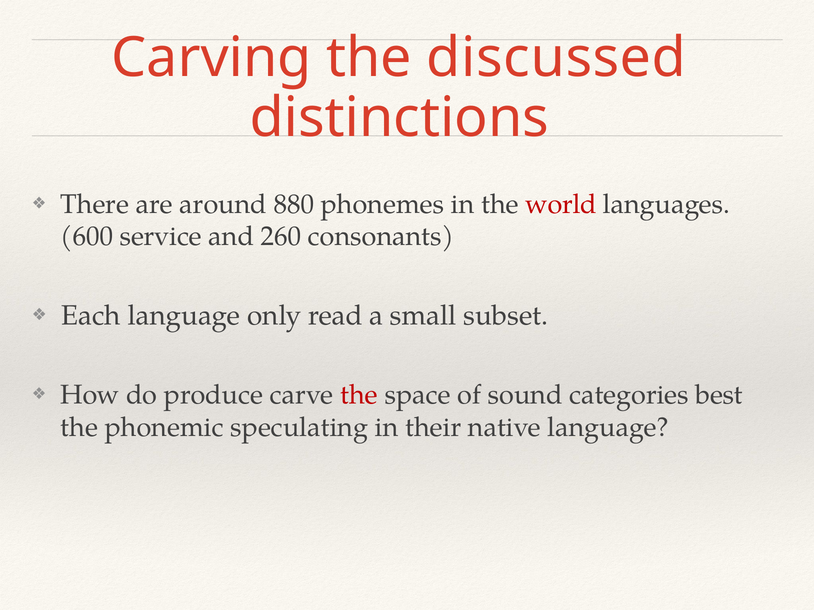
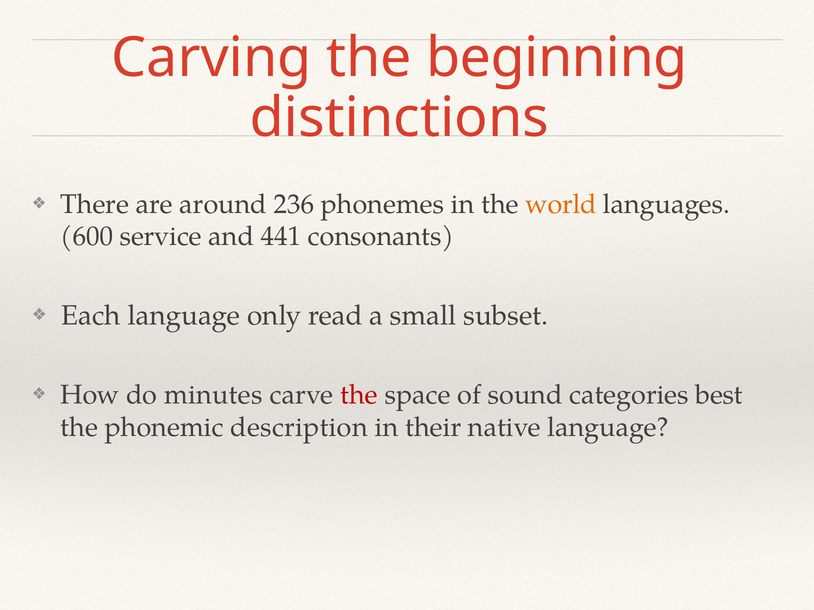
discussed: discussed -> beginning
880: 880 -> 236
world colour: red -> orange
260: 260 -> 441
produce: produce -> minutes
speculating: speculating -> description
